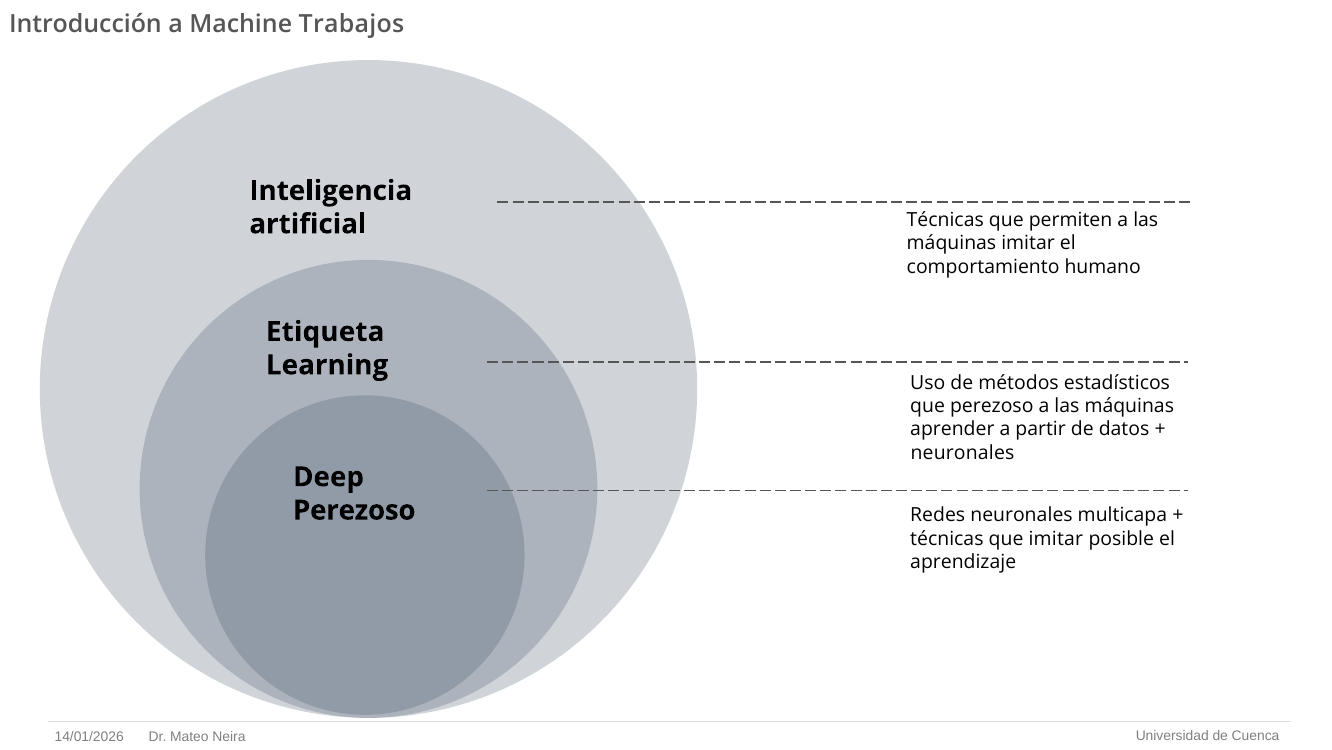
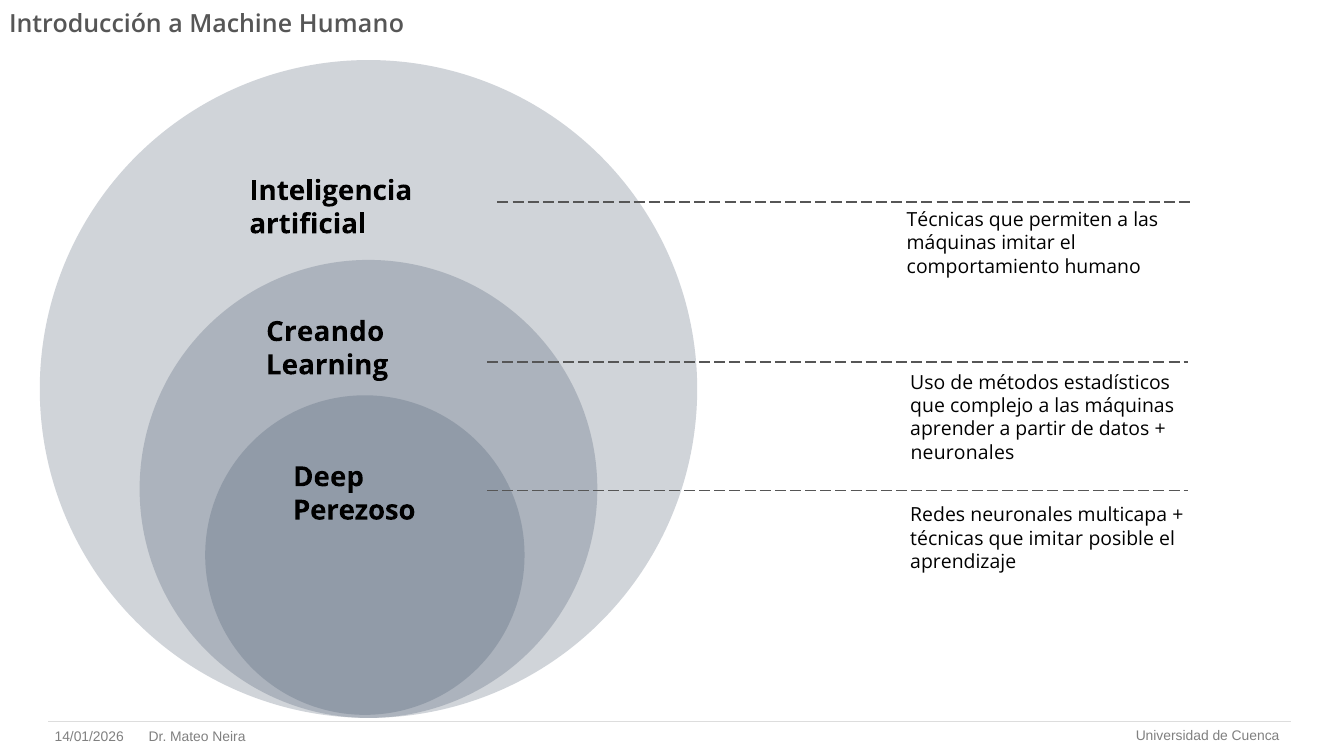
Machine Trabajos: Trabajos -> Humano
Etiqueta: Etiqueta -> Creando
que perezoso: perezoso -> complejo
